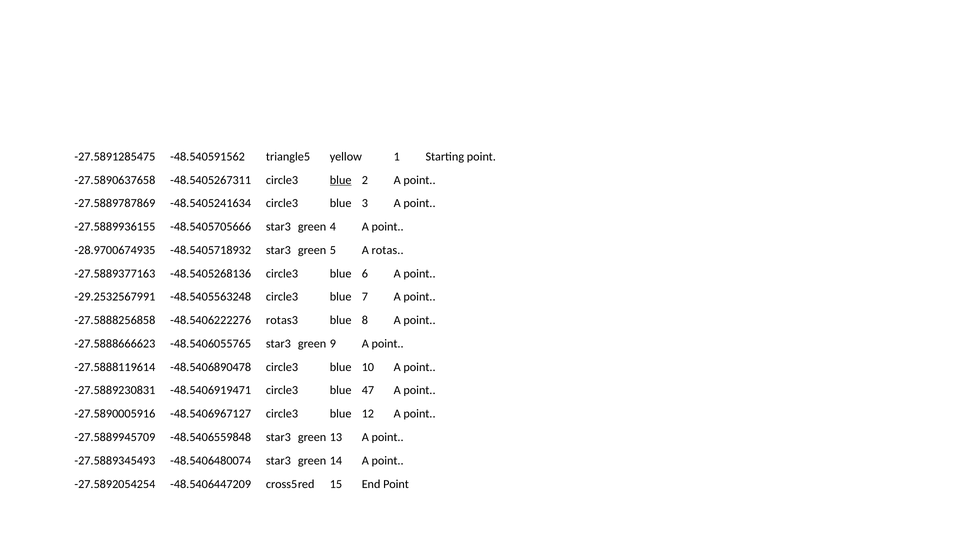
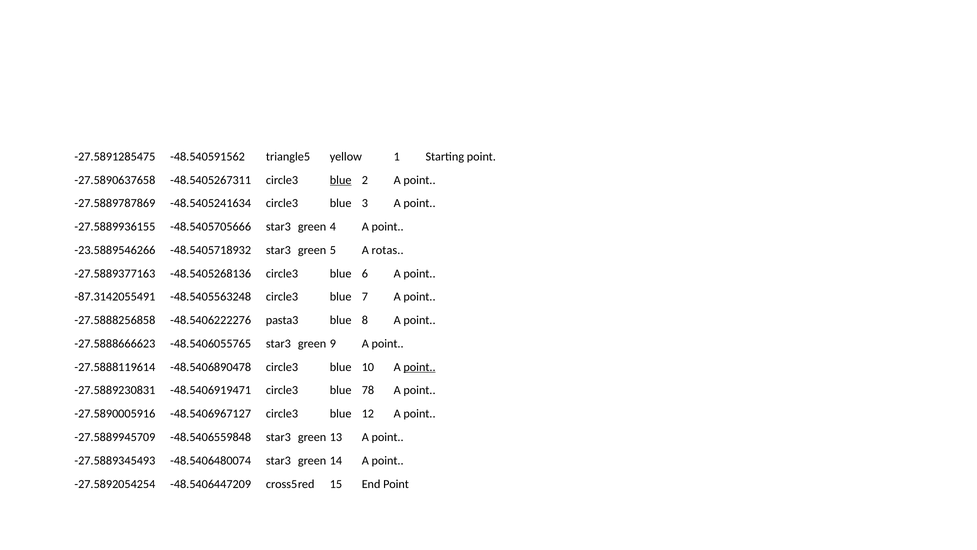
-28.9700674935: -28.9700674935 -> -23.5889546266
-29.2532567991: -29.2532567991 -> -87.3142055491
rotas3: rotas3 -> pasta3
point at (420, 367) underline: none -> present
47: 47 -> 78
